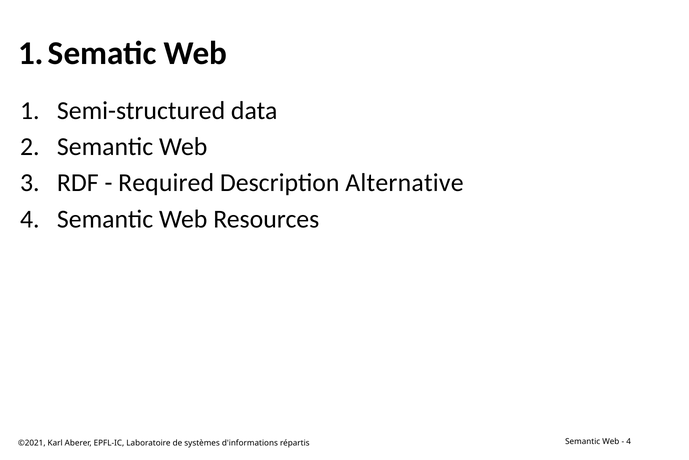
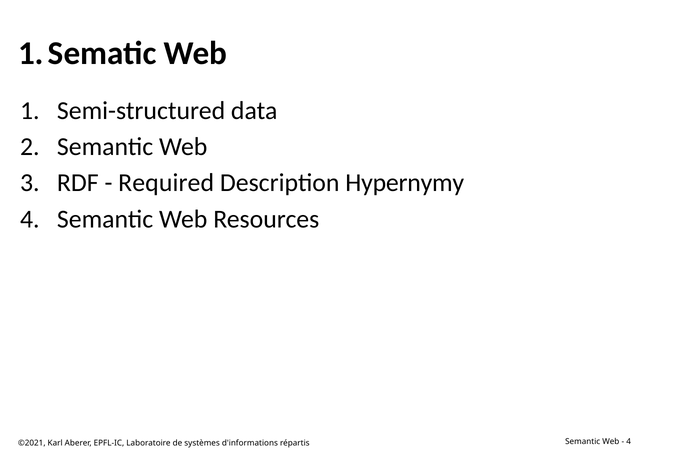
Alternative: Alternative -> Hypernymy
